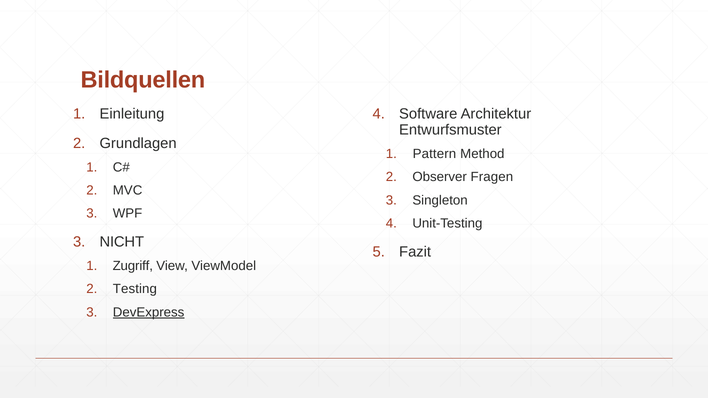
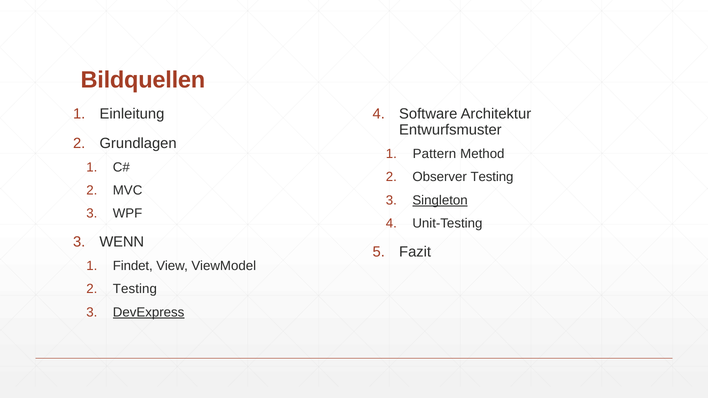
Observer Fragen: Fragen -> Testing
Singleton underline: none -> present
NICHT: NICHT -> WENN
Zugriff: Zugriff -> Findet
